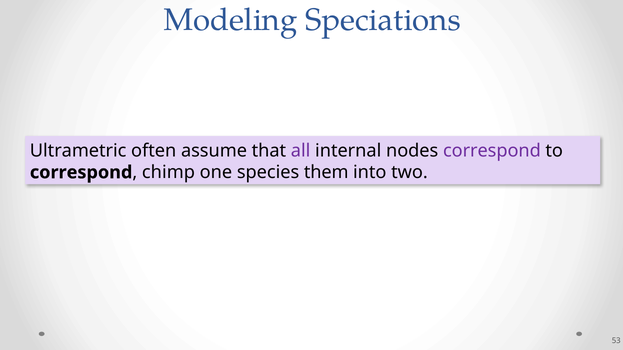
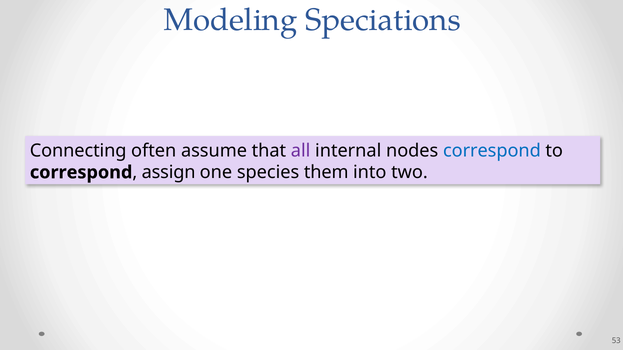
Ultrametric: Ultrametric -> Connecting
correspond at (492, 151) colour: purple -> blue
chimp: chimp -> assign
